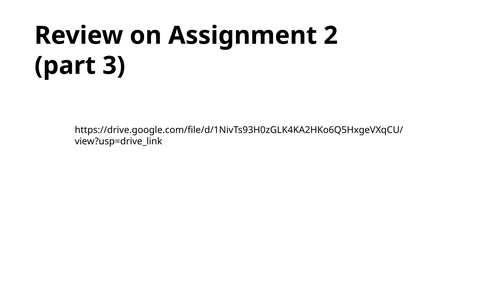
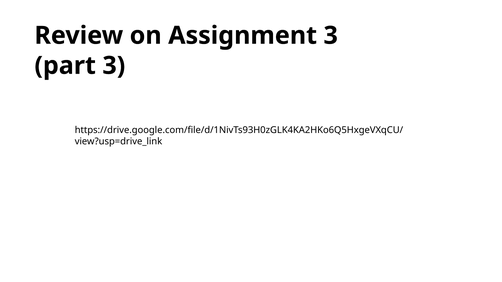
Assignment 2: 2 -> 3
